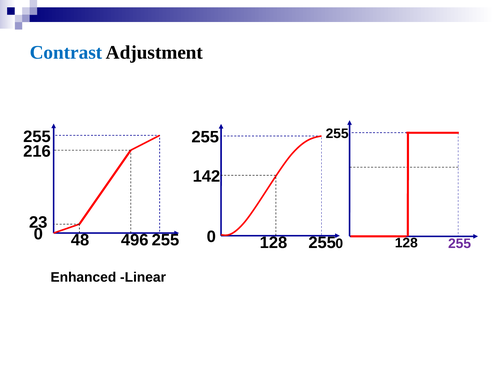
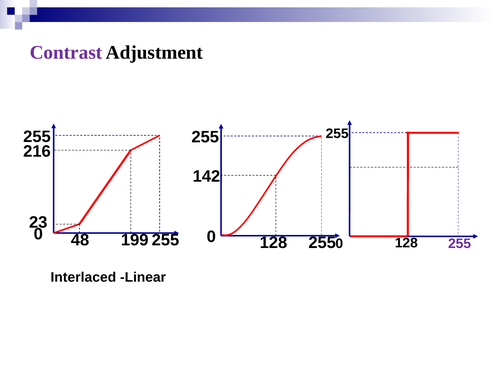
Contrast colour: blue -> purple
496: 496 -> 199
Enhanced: Enhanced -> Interlaced
